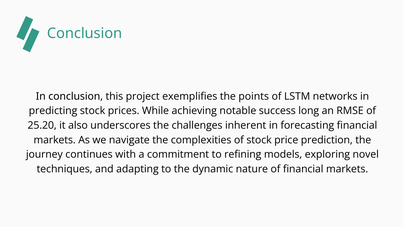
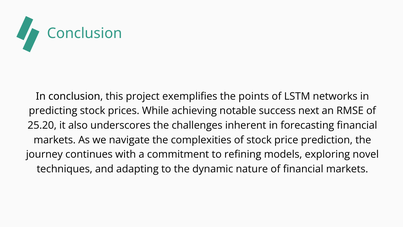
long: long -> next
